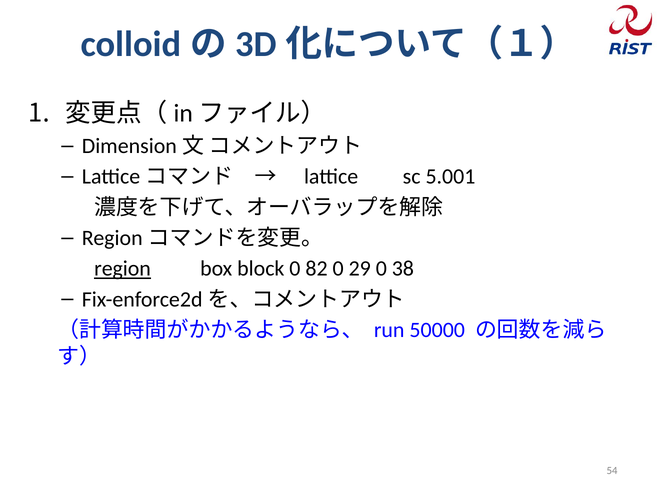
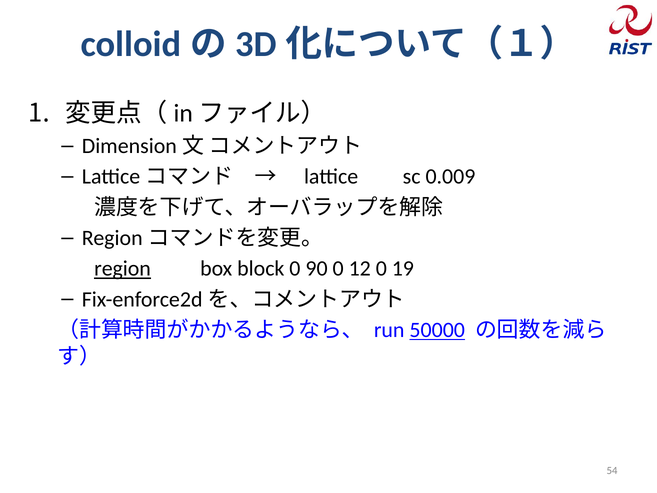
5.001: 5.001 -> 0.009
82: 82 -> 90
29: 29 -> 12
38: 38 -> 19
50000 underline: none -> present
